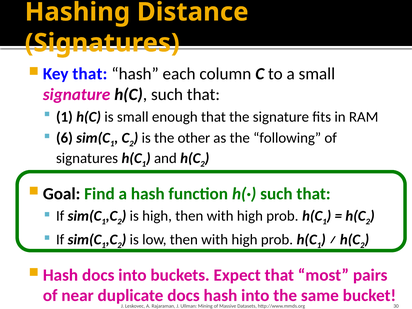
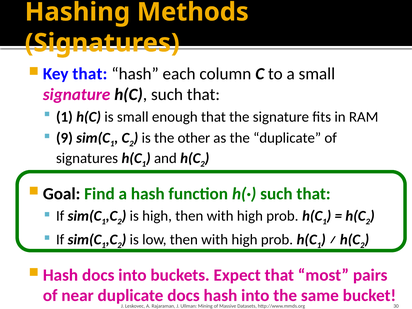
Distance: Distance -> Methods
6: 6 -> 9
the following: following -> duplicate
